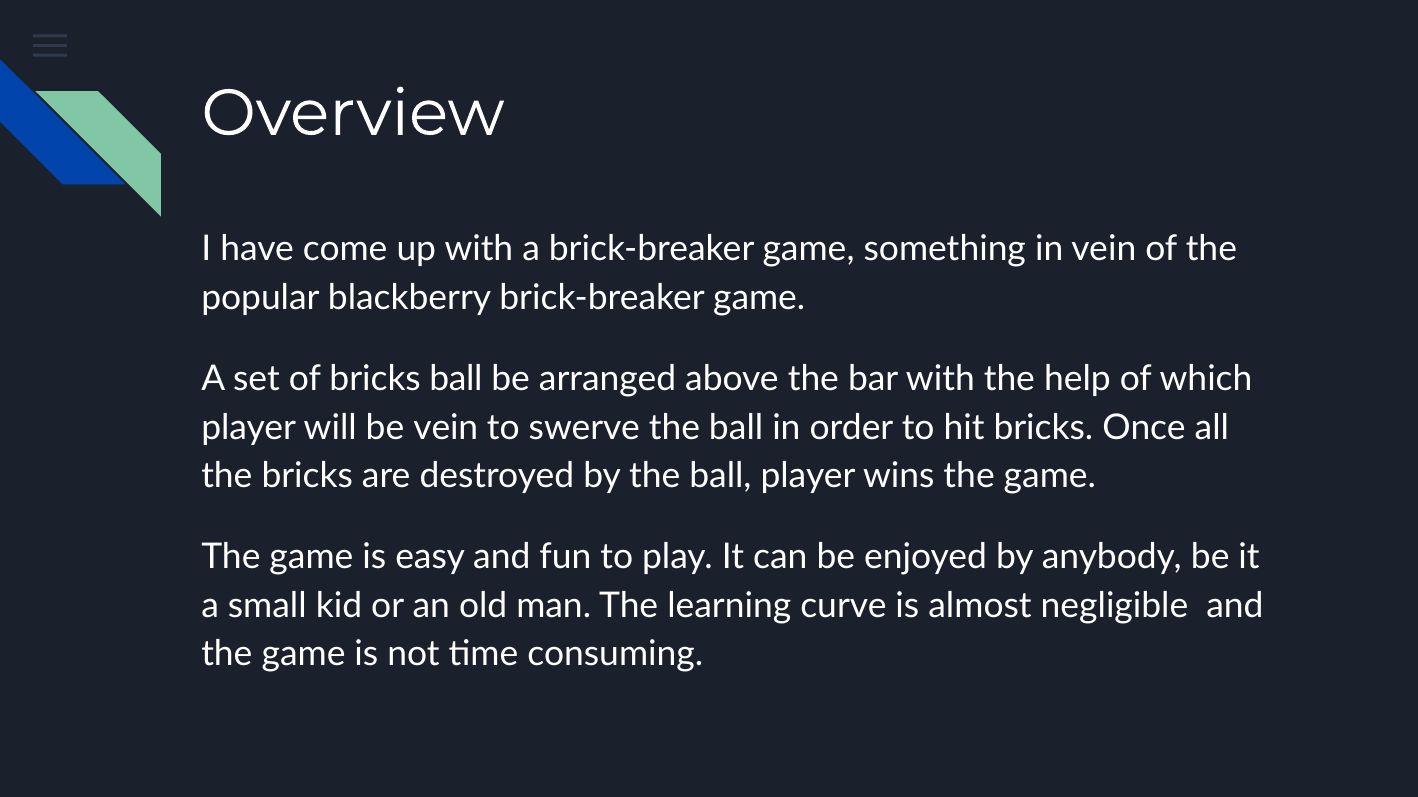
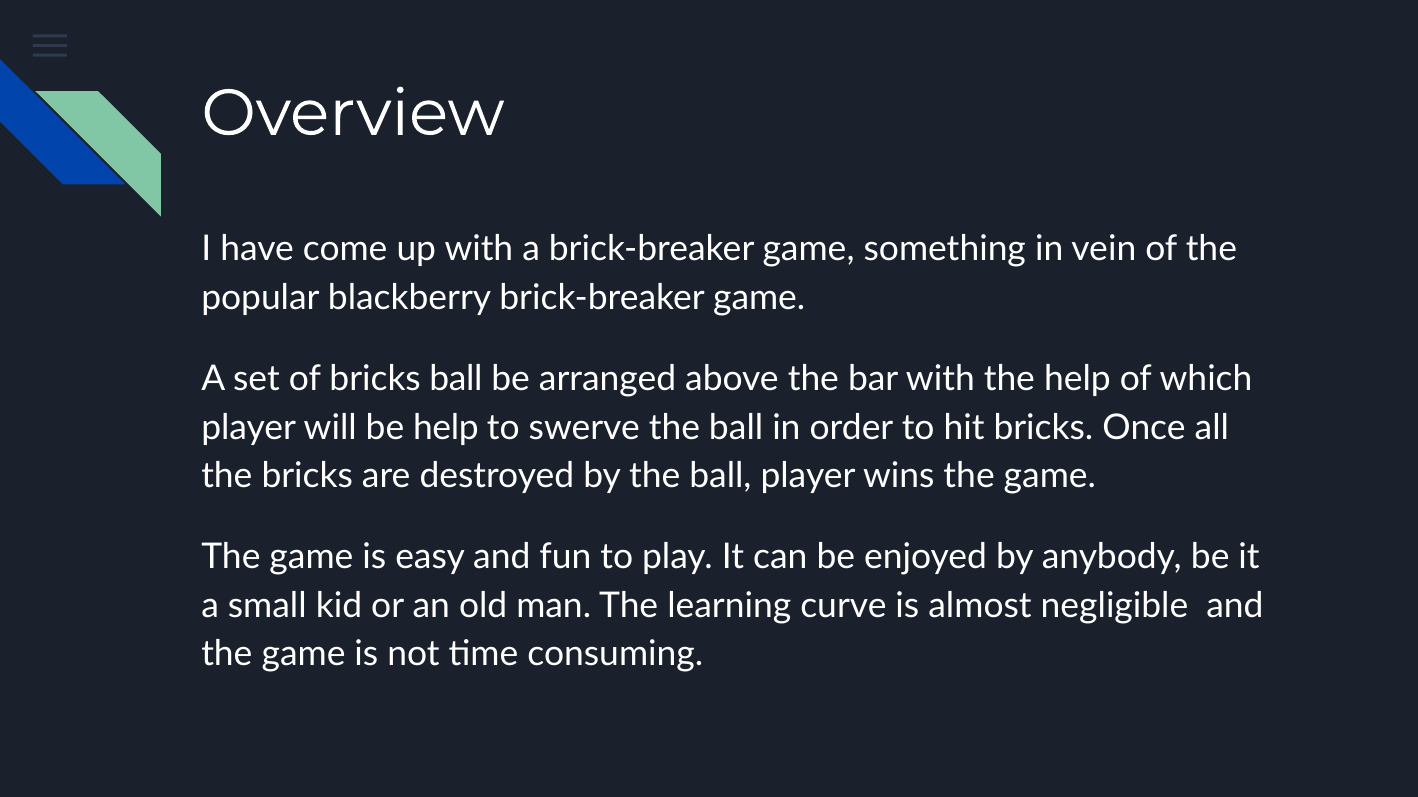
be vein: vein -> help
